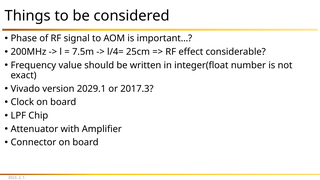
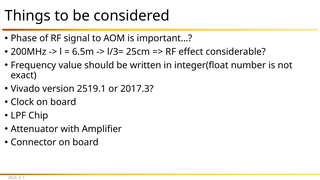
7.5m: 7.5m -> 6.5m
l/4=: l/4= -> l/3=
2029.1: 2029.1 -> 2519.1
